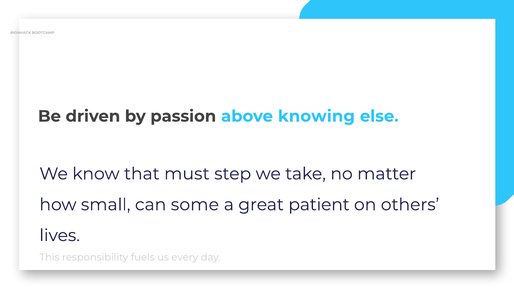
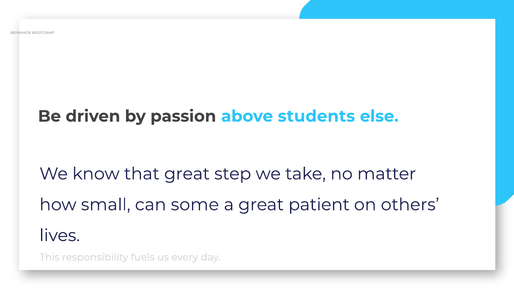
knowing: knowing -> students
that must: must -> great
